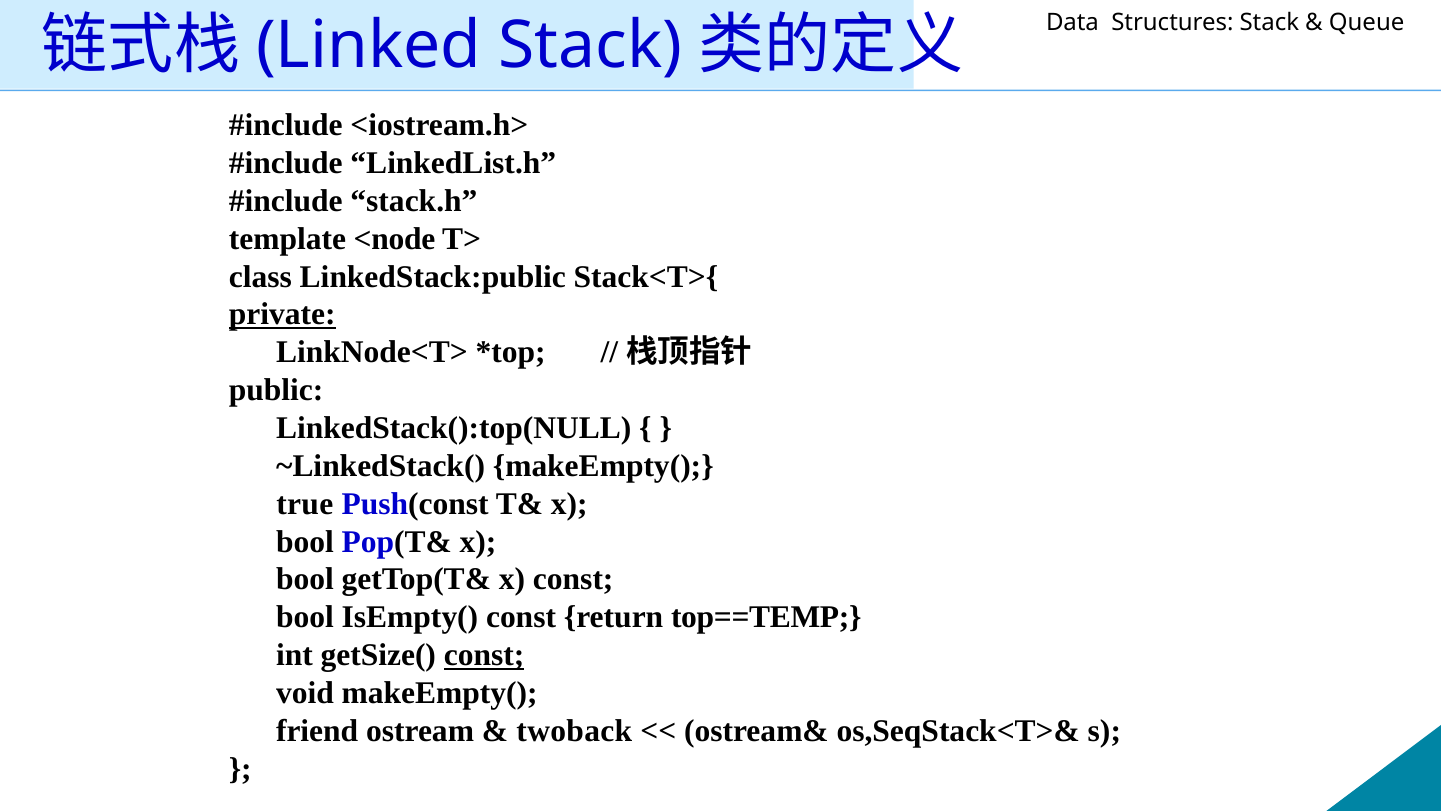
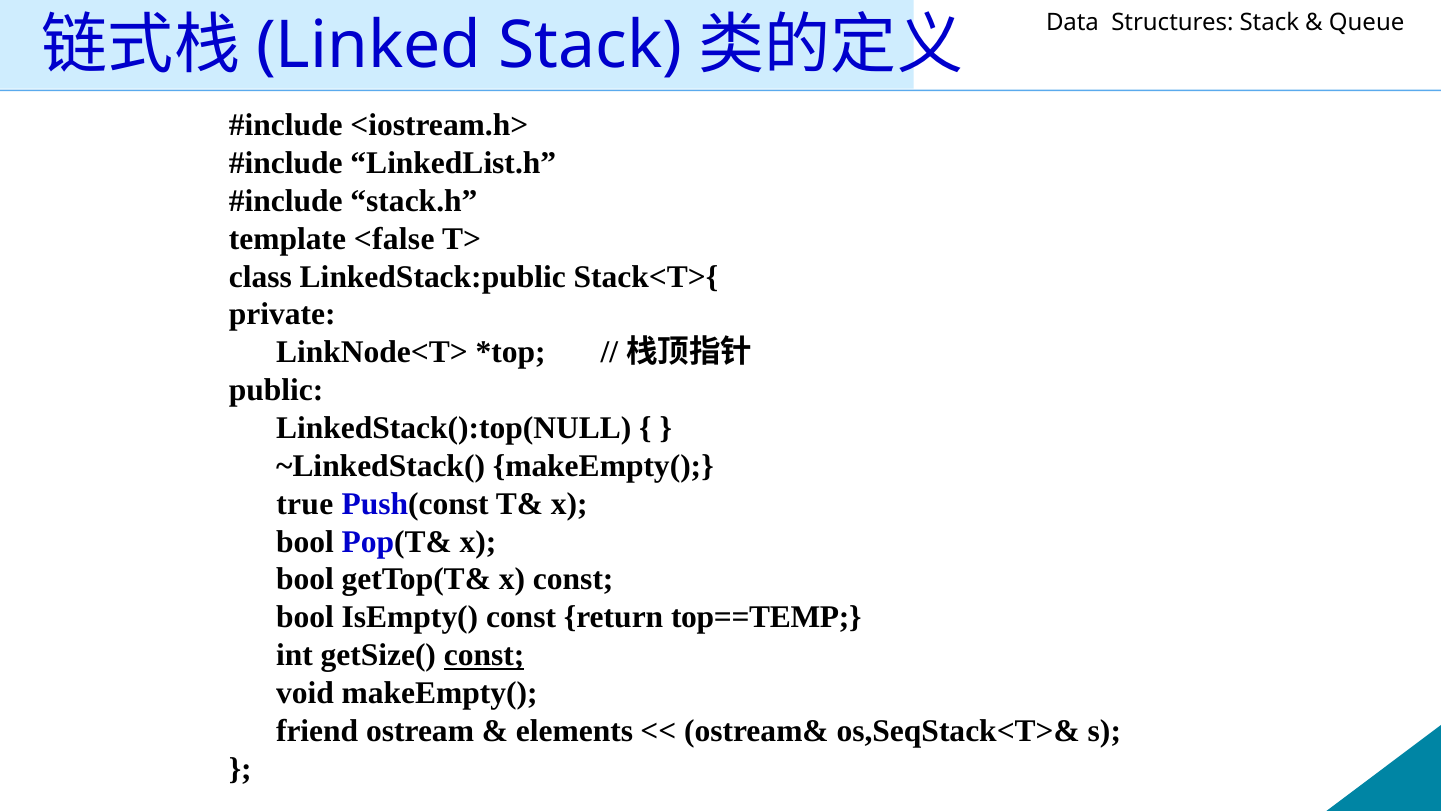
<node: <node -> <false
private underline: present -> none
twoback: twoback -> elements
